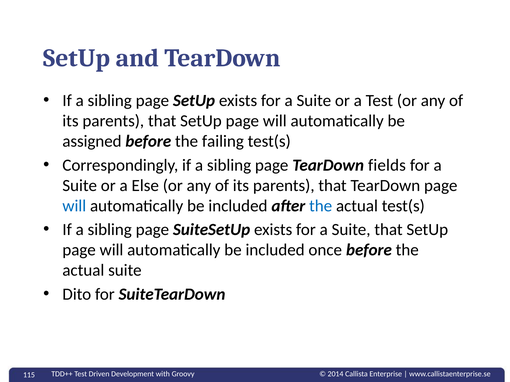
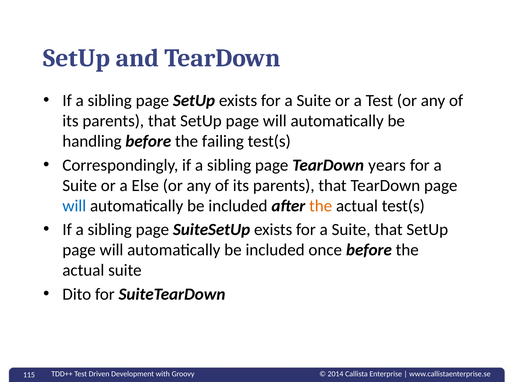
assigned: assigned -> handling
fields: fields -> years
the at (321, 206) colour: blue -> orange
